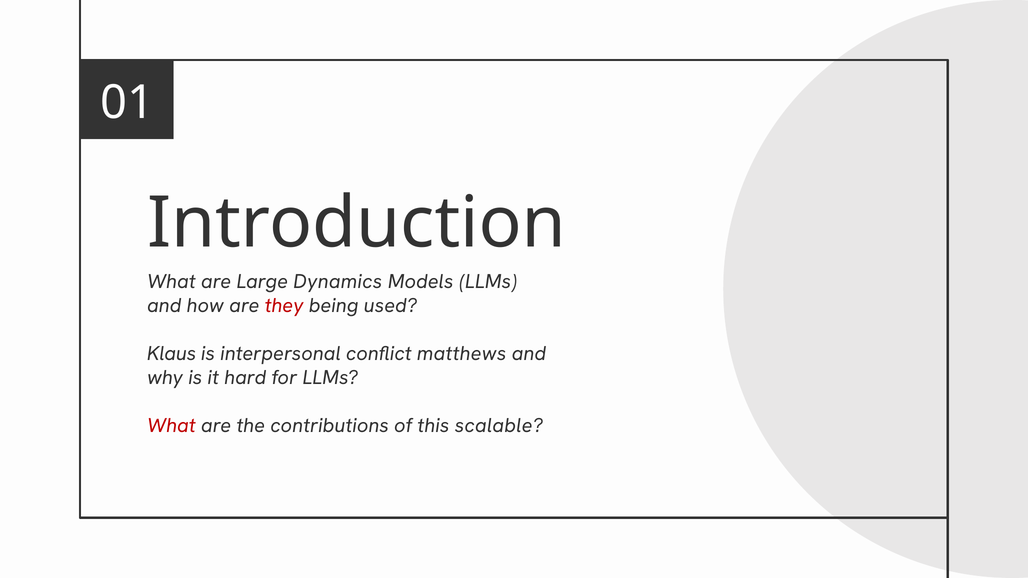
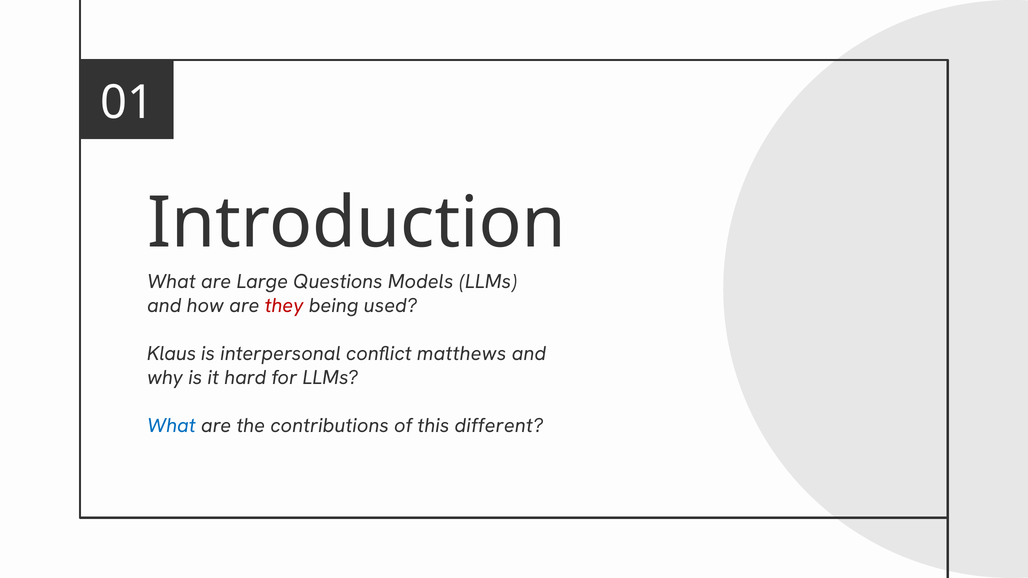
Dynamics: Dynamics -> Questions
What at (171, 426) colour: red -> blue
scalable: scalable -> different
